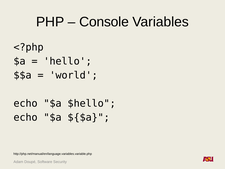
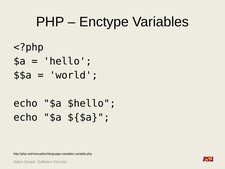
Console: Console -> Enctype
